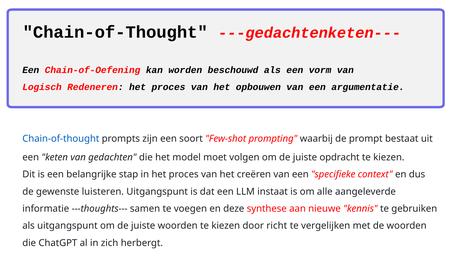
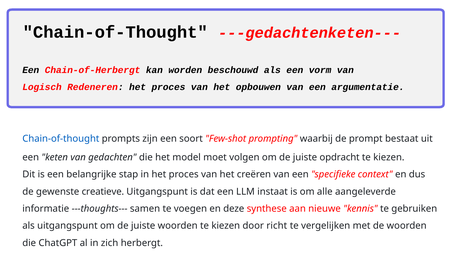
Chain-of-Oefening: Chain-of-Oefening -> Chain-of-Herbergt
luisteren: luisteren -> creatieve
